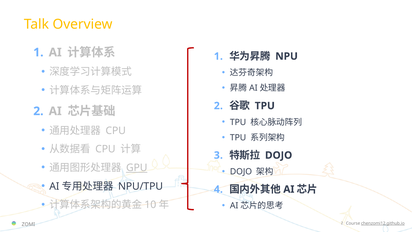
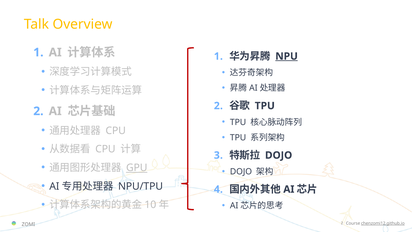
NPU underline: none -> present
